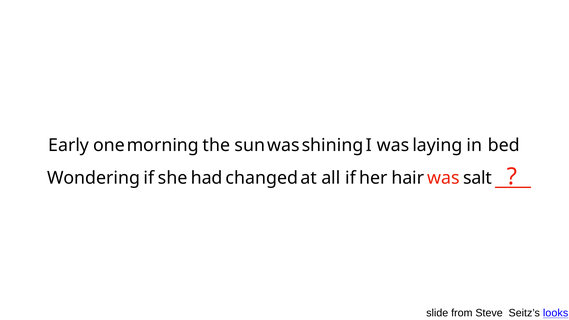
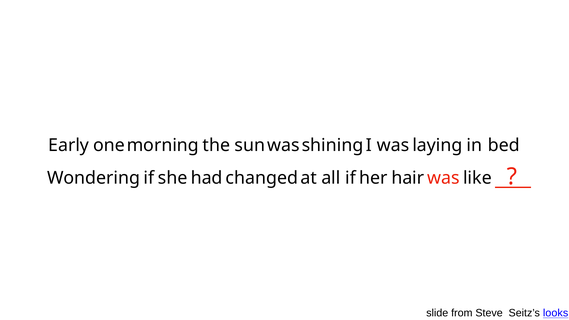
salt: salt -> like
